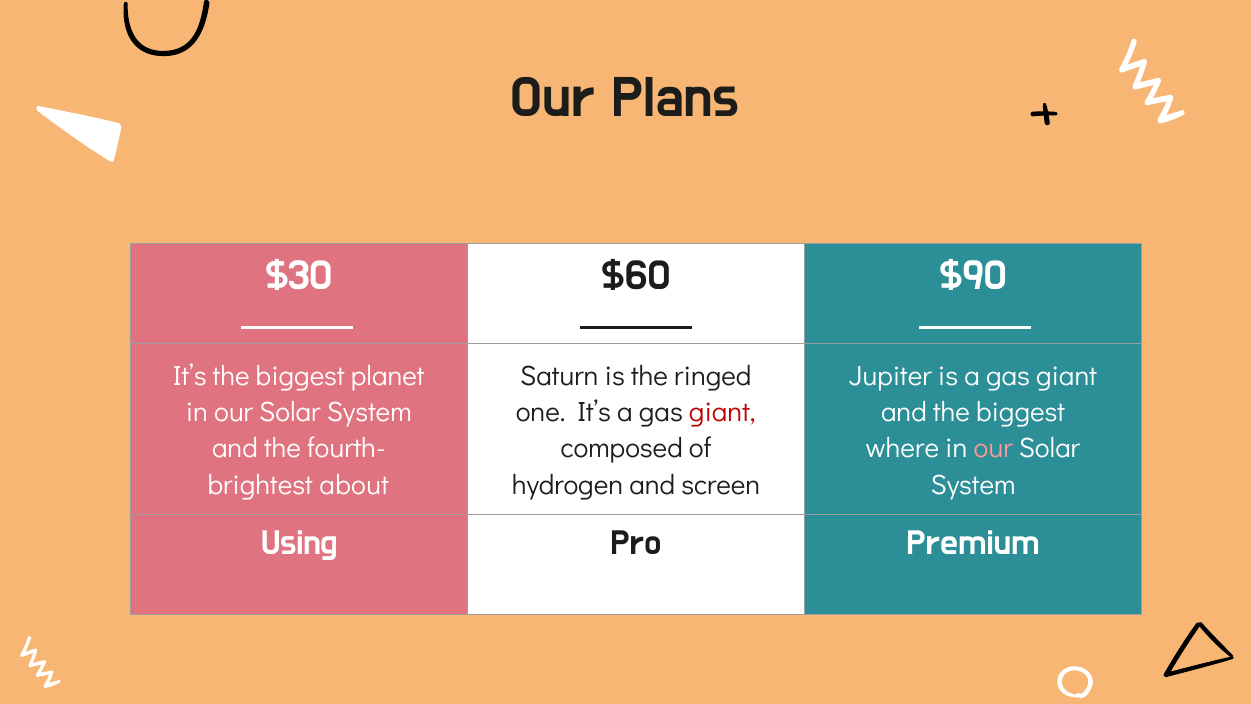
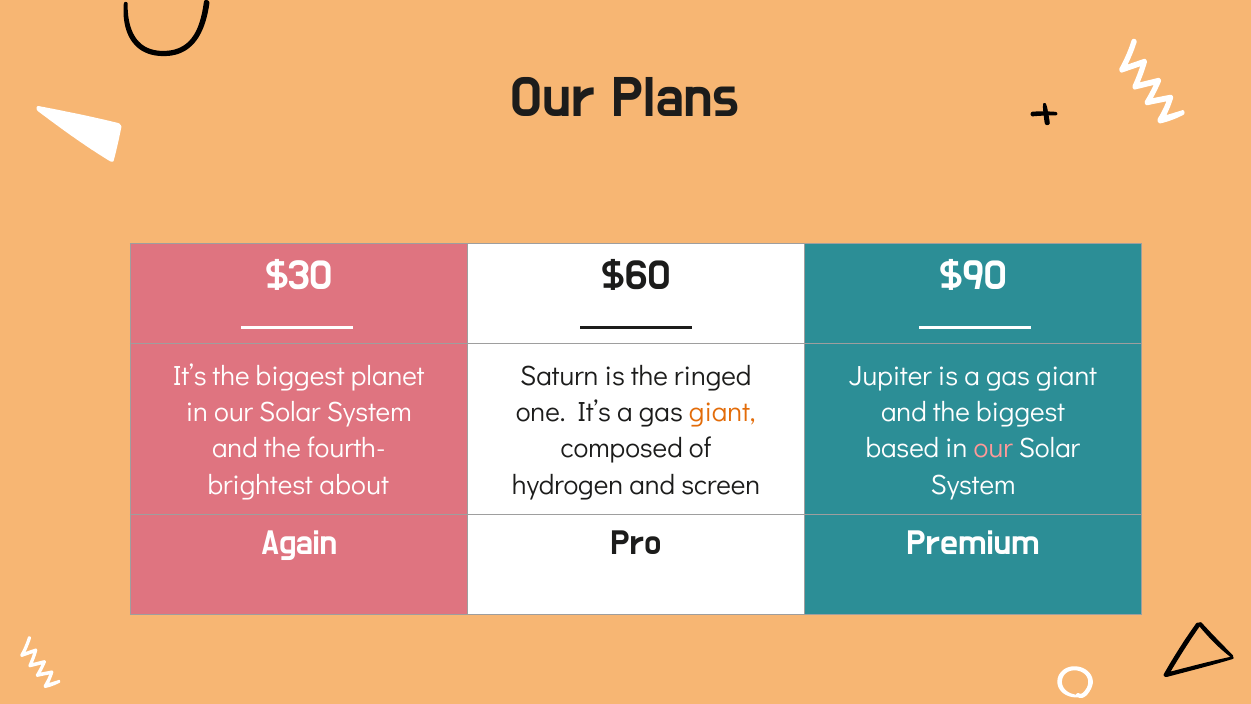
giant at (722, 412) colour: red -> orange
where: where -> based
Using: Using -> Again
